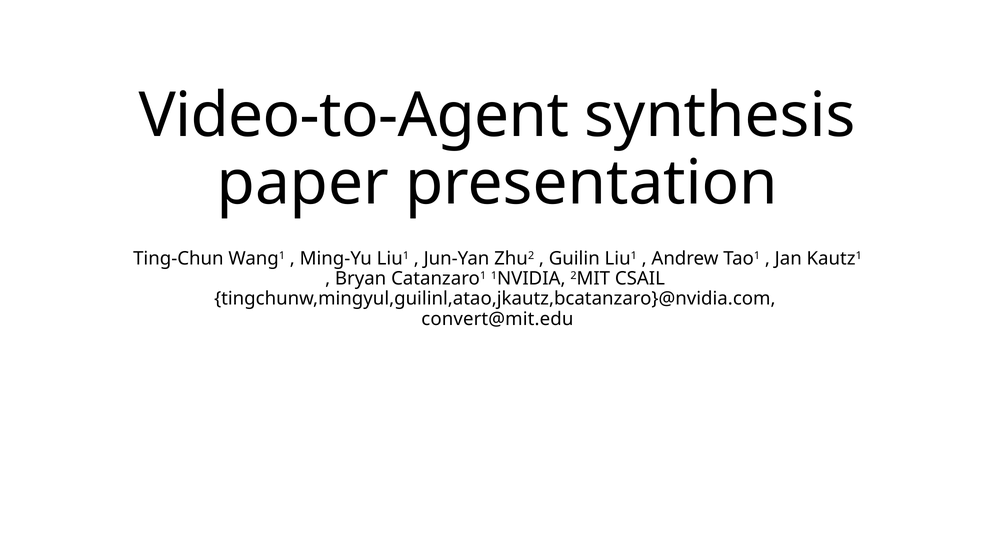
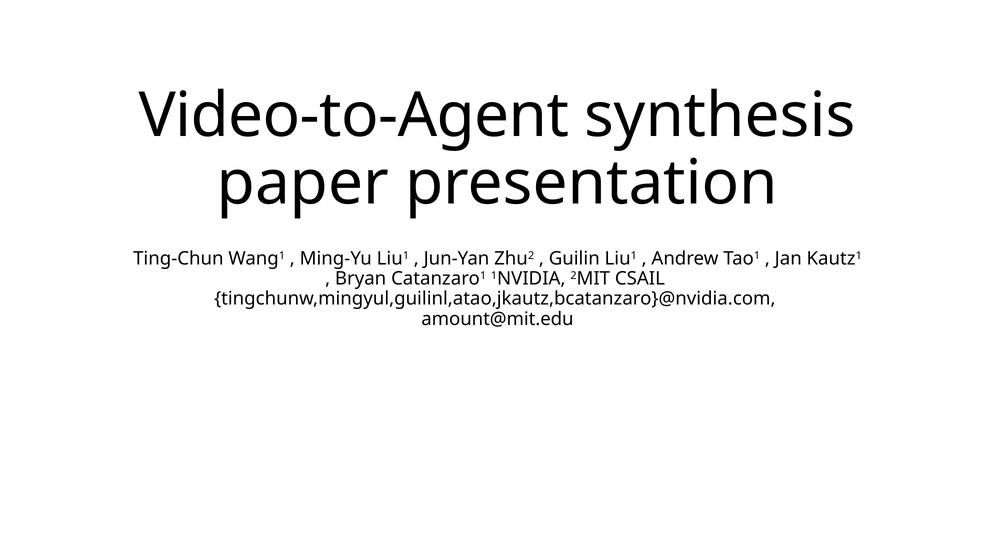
convert@mit.edu: convert@mit.edu -> amount@mit.edu
